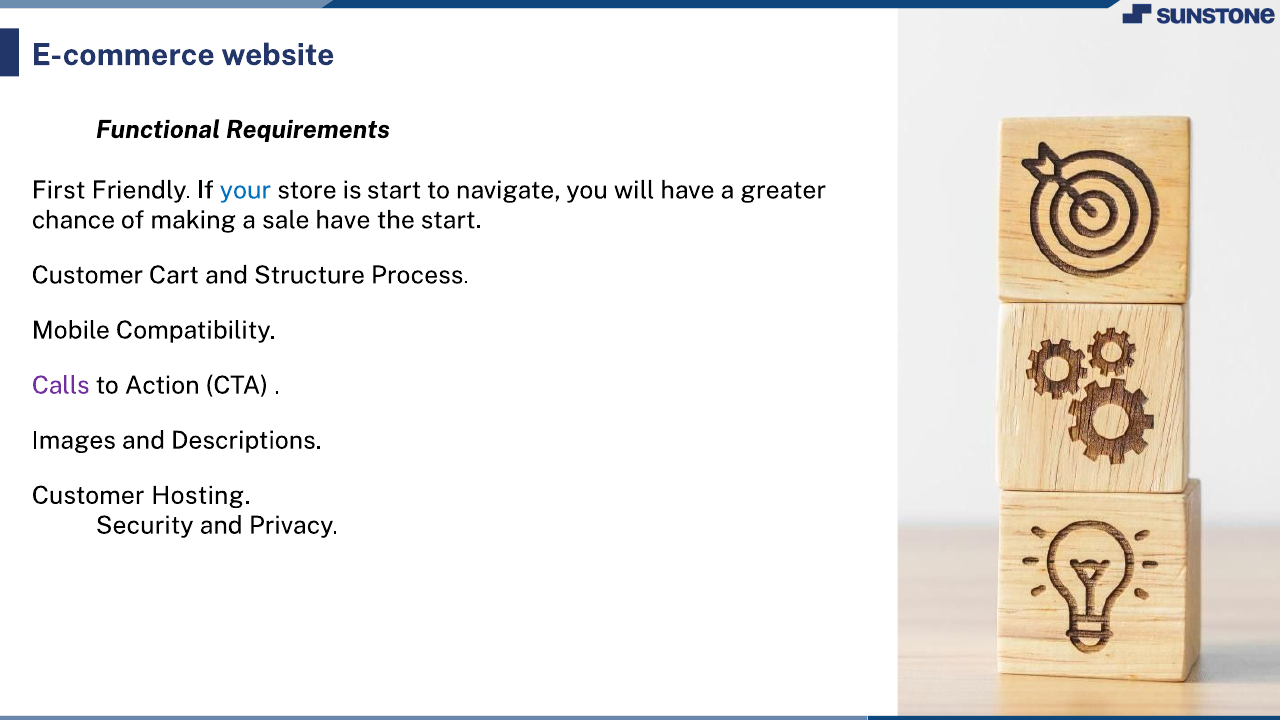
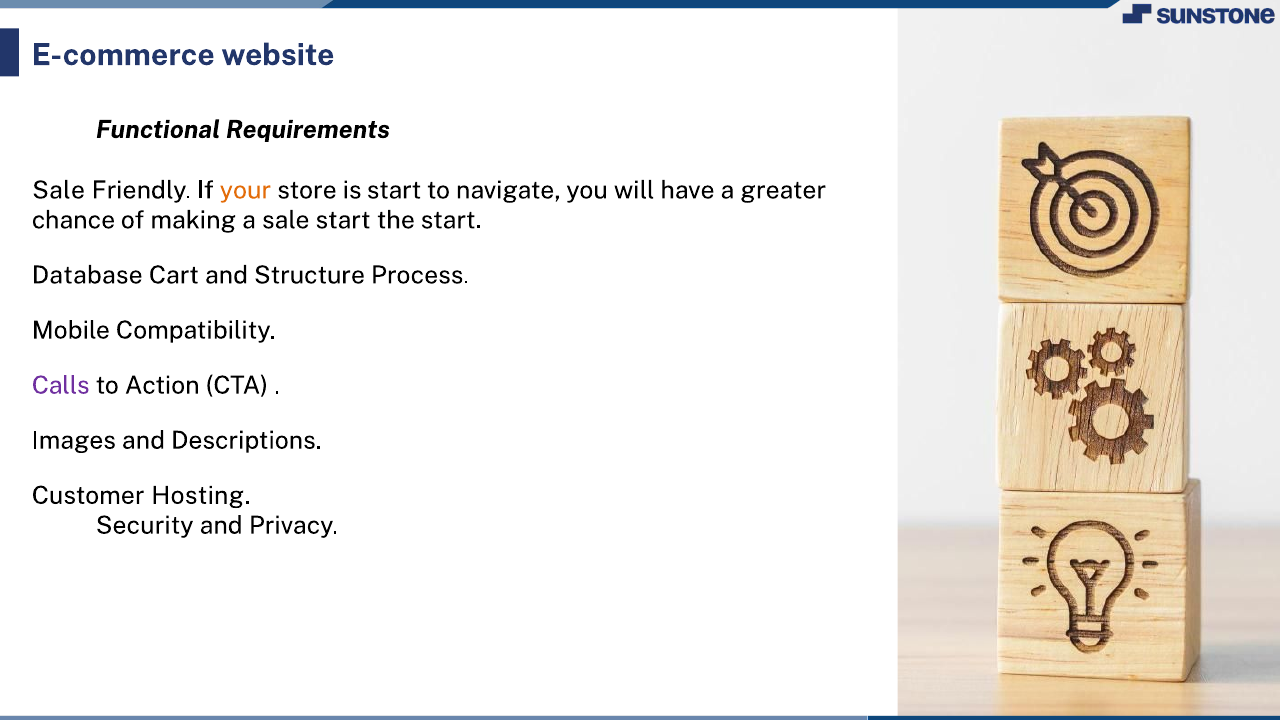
First at (59, 190): First -> Sale
your colour: blue -> orange
sale have: have -> start
Customer at (87, 275): Customer -> Database
